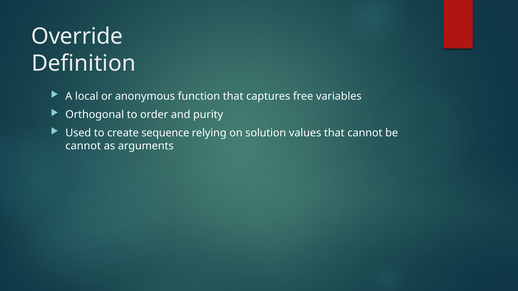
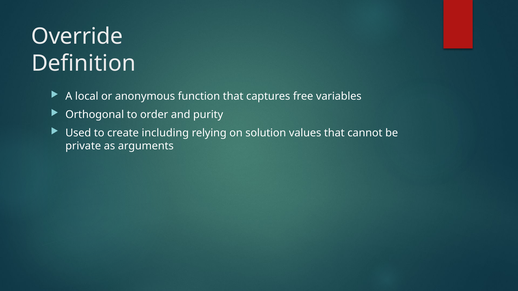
sequence: sequence -> including
cannot at (83, 146): cannot -> private
